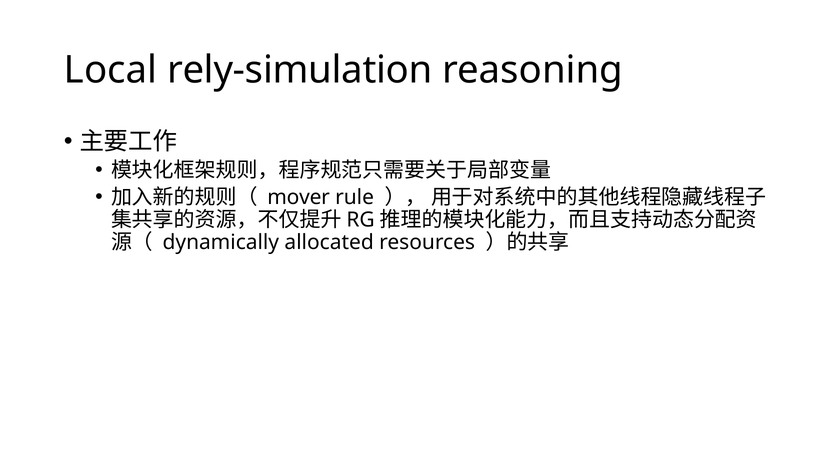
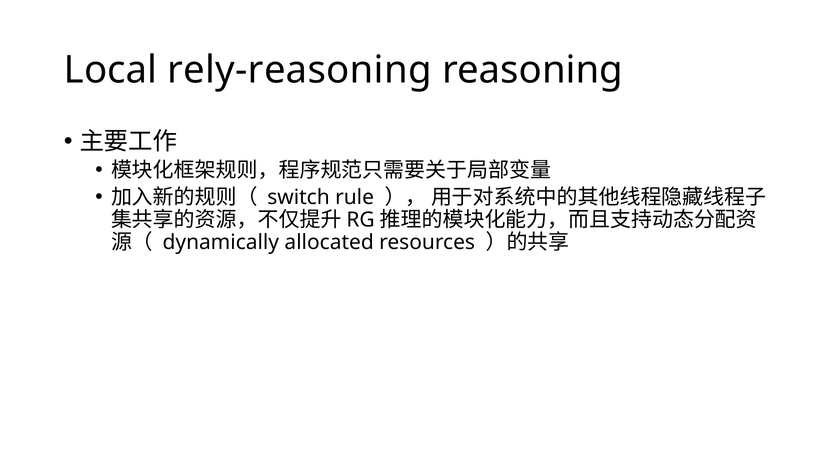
rely-simulation: rely-simulation -> rely-reasoning
mover: mover -> switch
